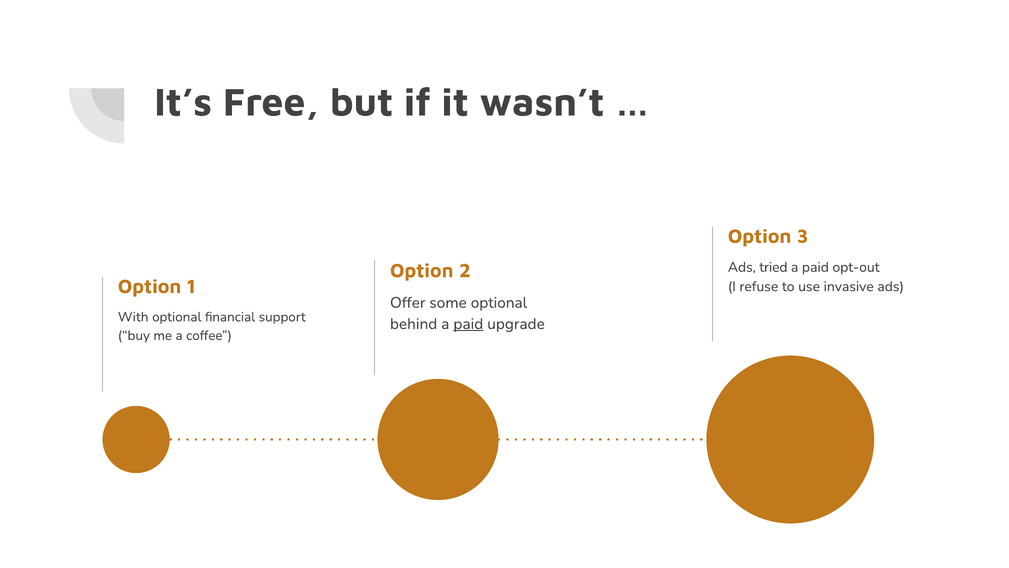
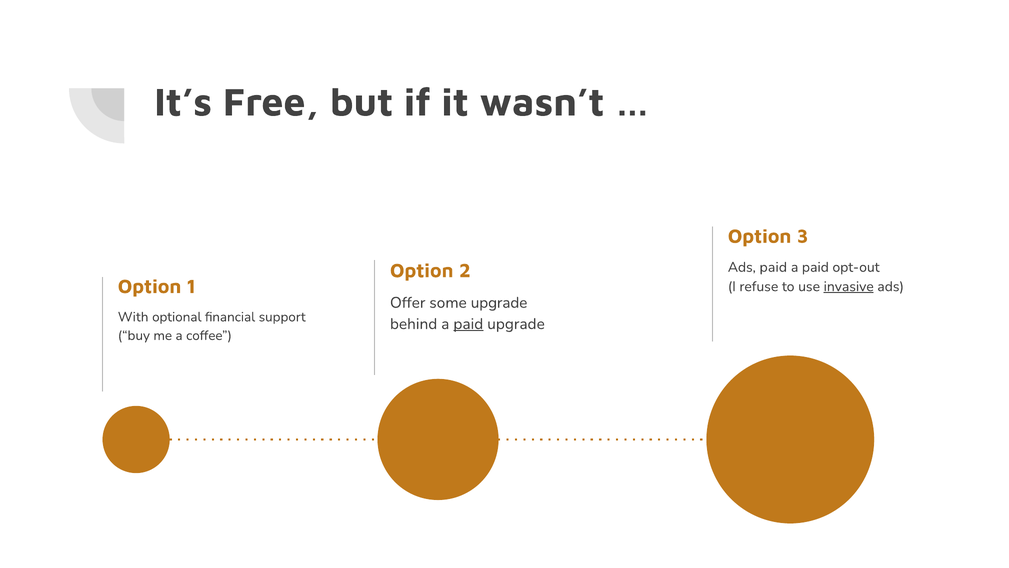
Ads tried: tried -> paid
invasive underline: none -> present
some optional: optional -> upgrade
